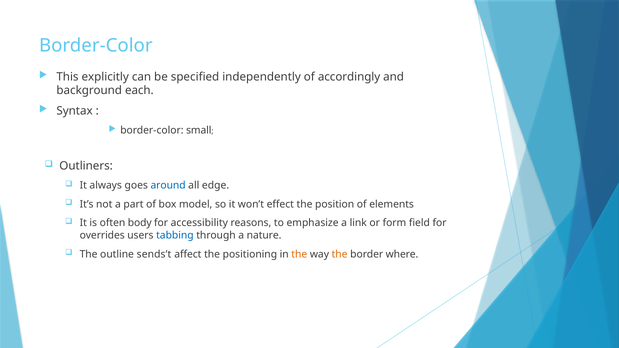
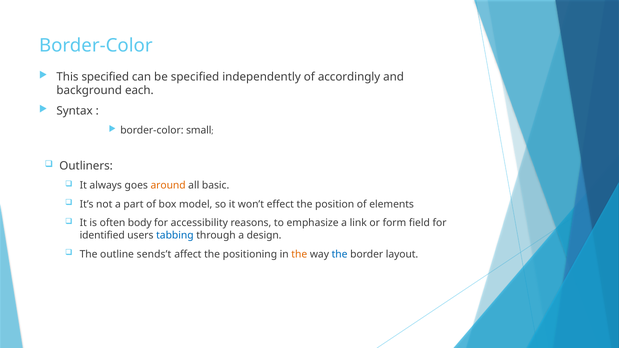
This explicitly: explicitly -> specified
around colour: blue -> orange
edge: edge -> basic
overrides: overrides -> identified
nature: nature -> design
the at (340, 254) colour: orange -> blue
where: where -> layout
